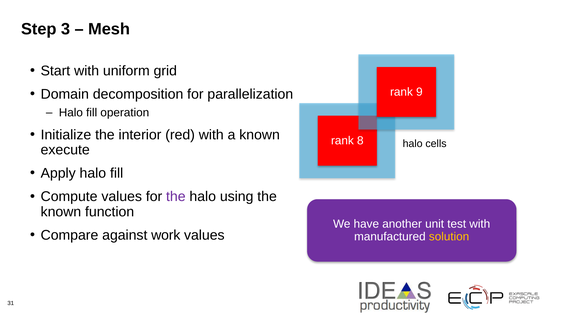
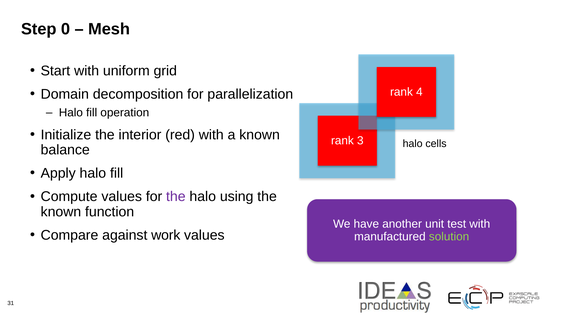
3: 3 -> 0
9: 9 -> 4
8: 8 -> 3
execute: execute -> balance
solution colour: yellow -> light green
